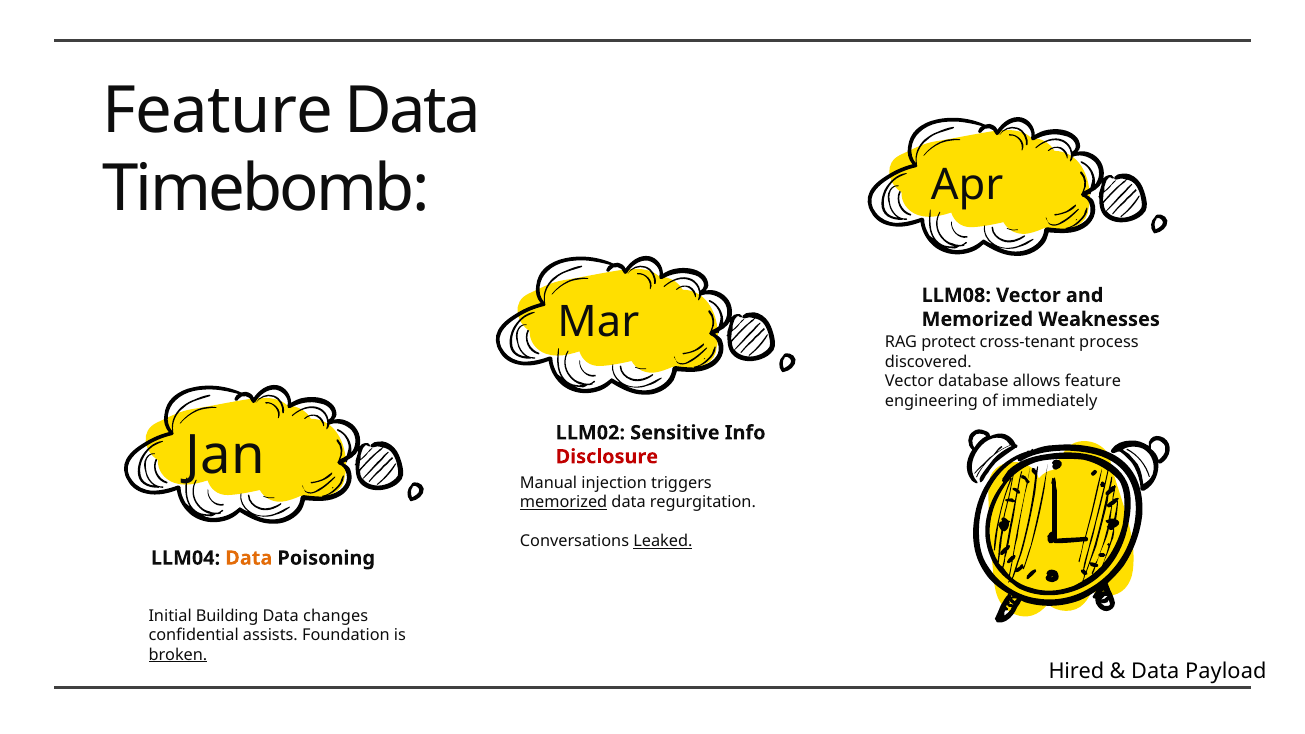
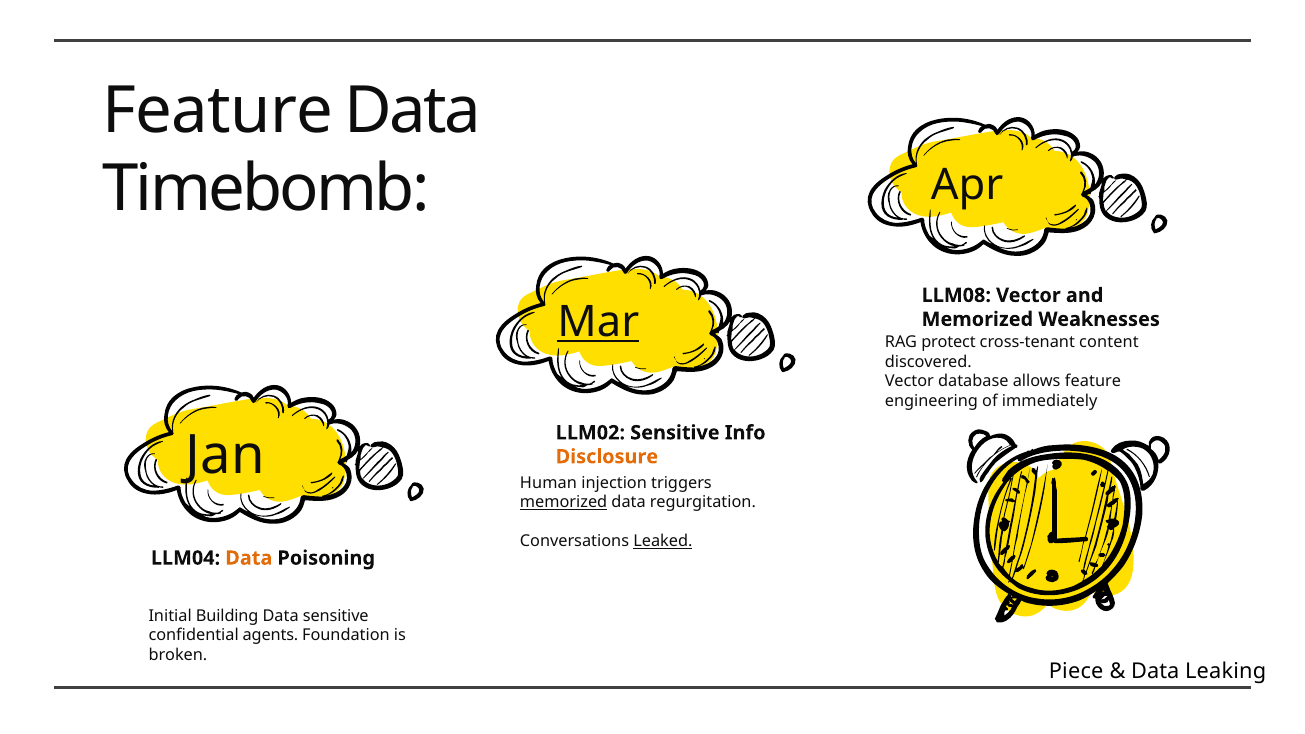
Mar underline: none -> present
process: process -> content
Disclosure colour: red -> orange
Manual: Manual -> Human
Data changes: changes -> sensitive
assists: assists -> agents
broken underline: present -> none
Hired: Hired -> Piece
Payload: Payload -> Leaking
